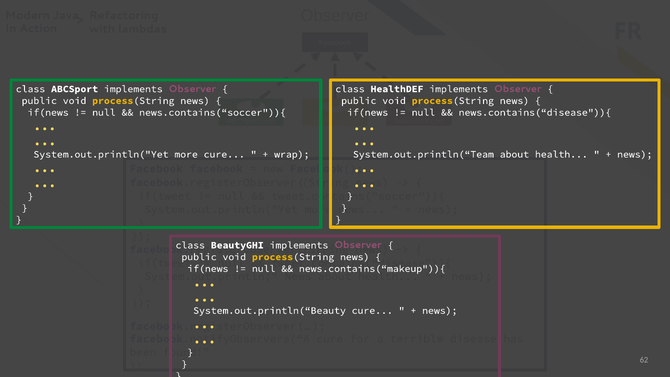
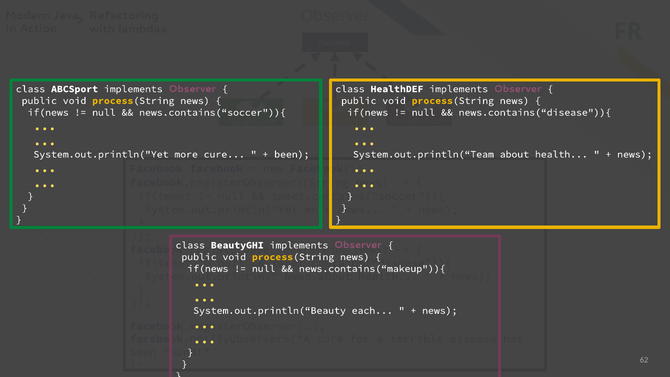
wrap at (292, 154): wrap -> been
System.out.println(“Beauty cure: cure -> each
